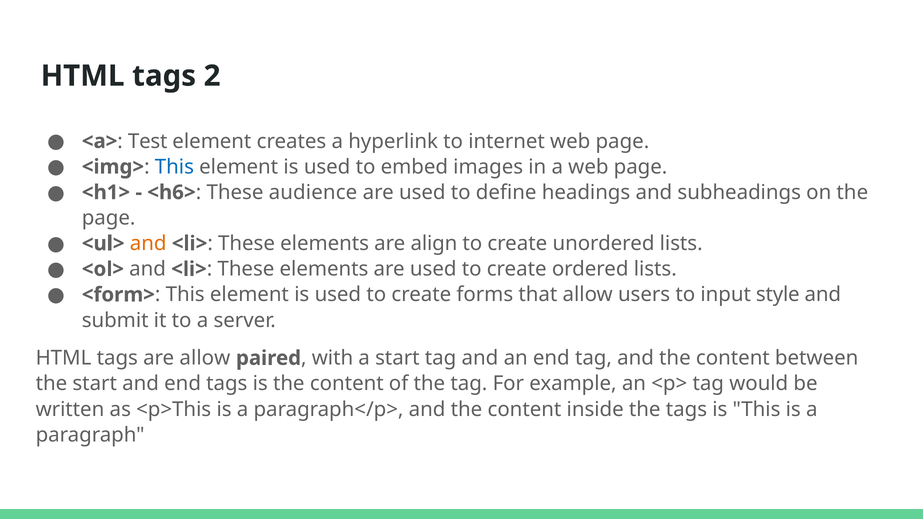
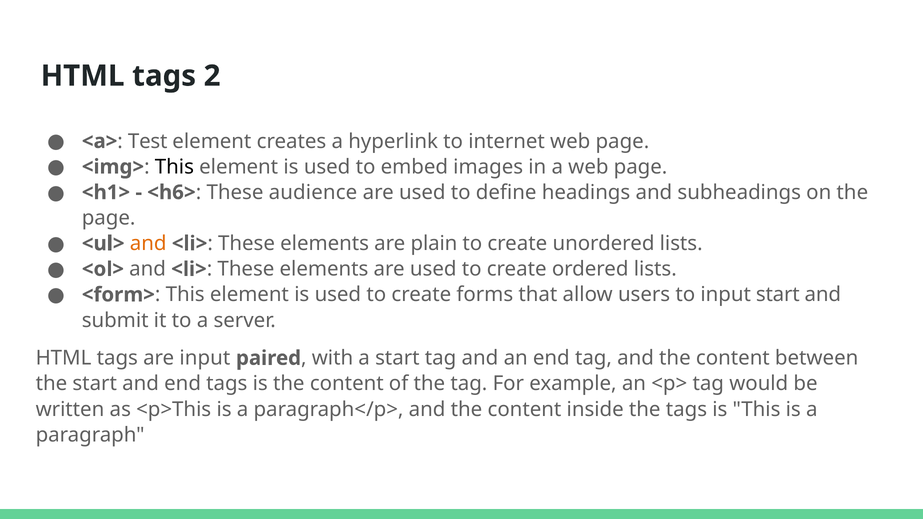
This at (174, 167) colour: blue -> black
align: align -> plain
input style: style -> start
are allow: allow -> input
